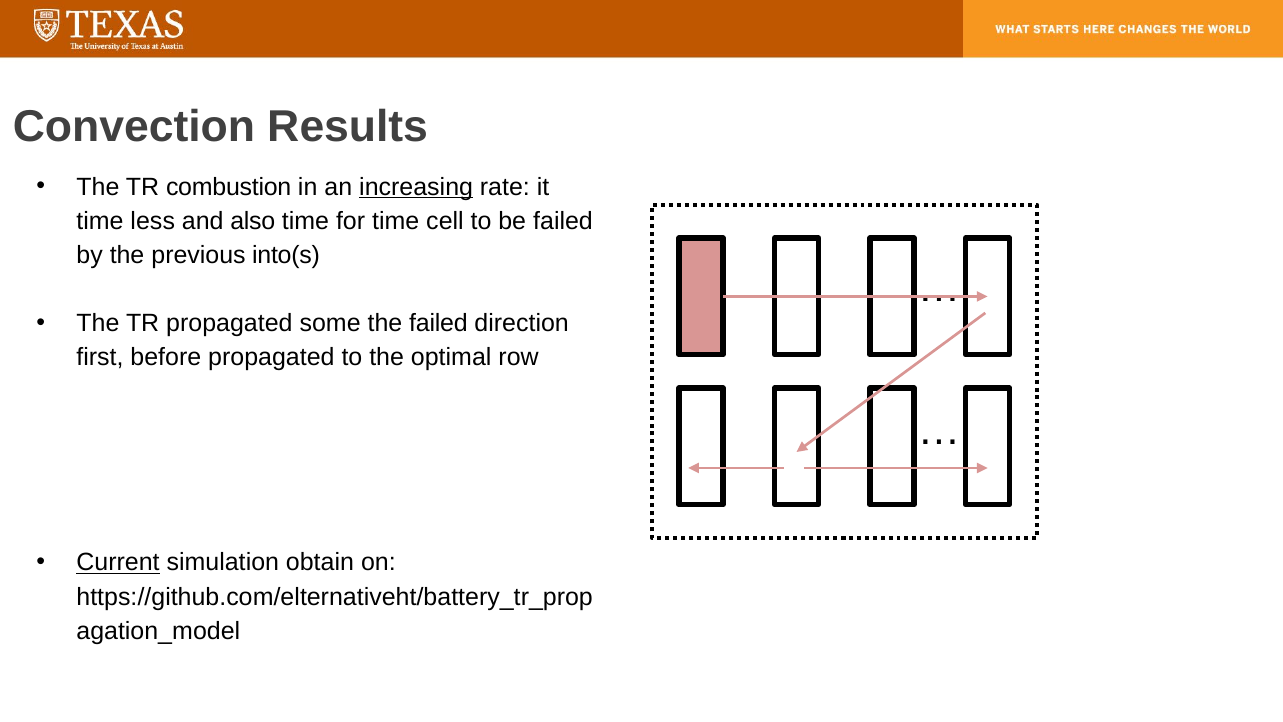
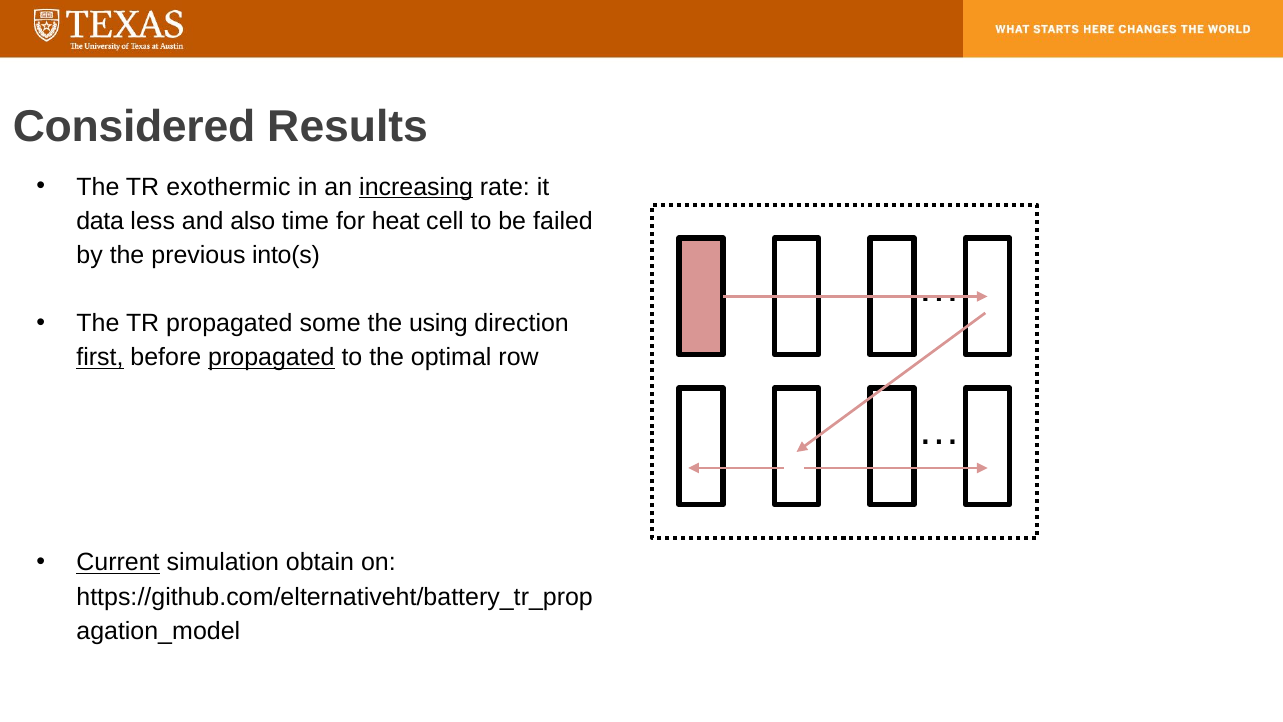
Convection: Convection -> Considered
combustion: combustion -> exothermic
time at (100, 221): time -> data
for time: time -> heat
the failed: failed -> using
first underline: none -> present
propagated at (271, 358) underline: none -> present
